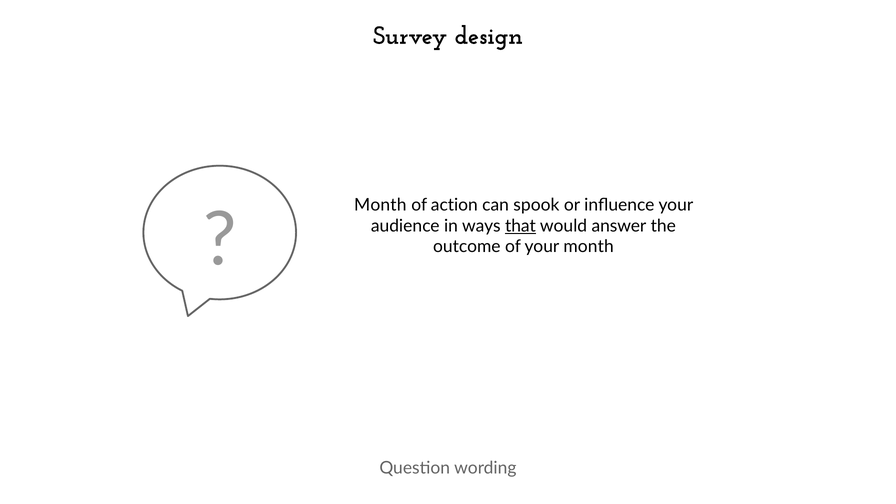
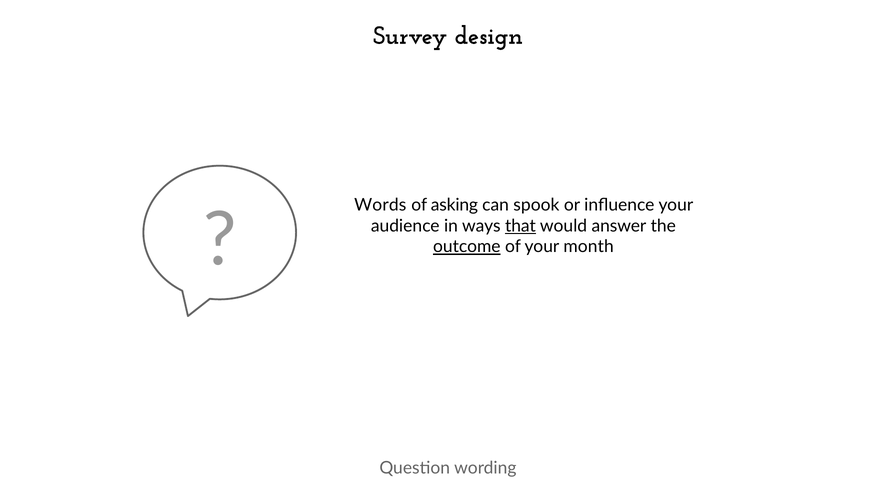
Month at (380, 205): Month -> Words
action: action -> asking
outcome underline: none -> present
